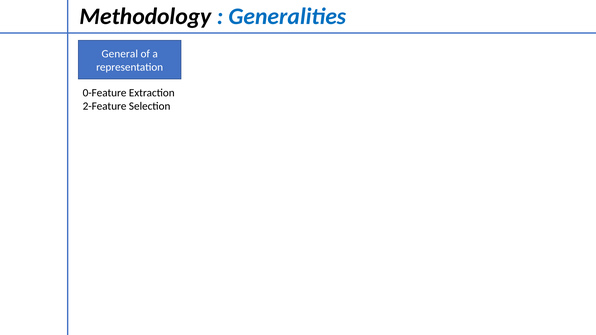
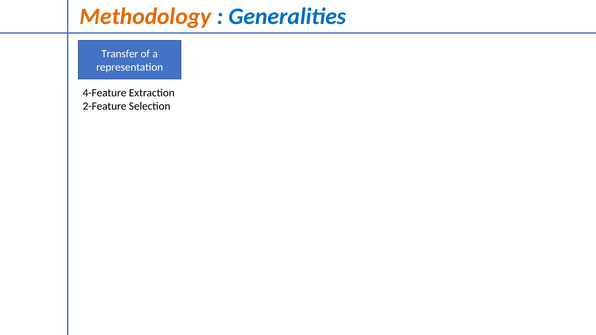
Methodology colour: black -> orange
General: General -> Transfer
0-Feature: 0-Feature -> 4-Feature
